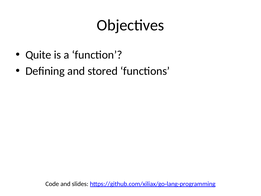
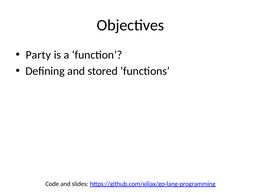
Quite: Quite -> Party
